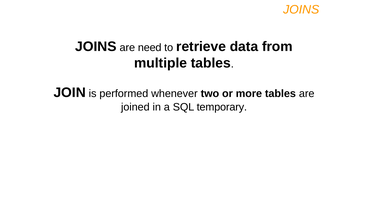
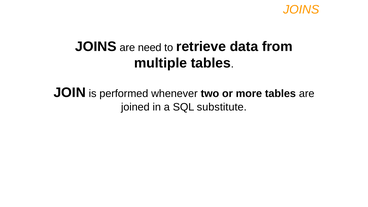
temporary: temporary -> substitute
